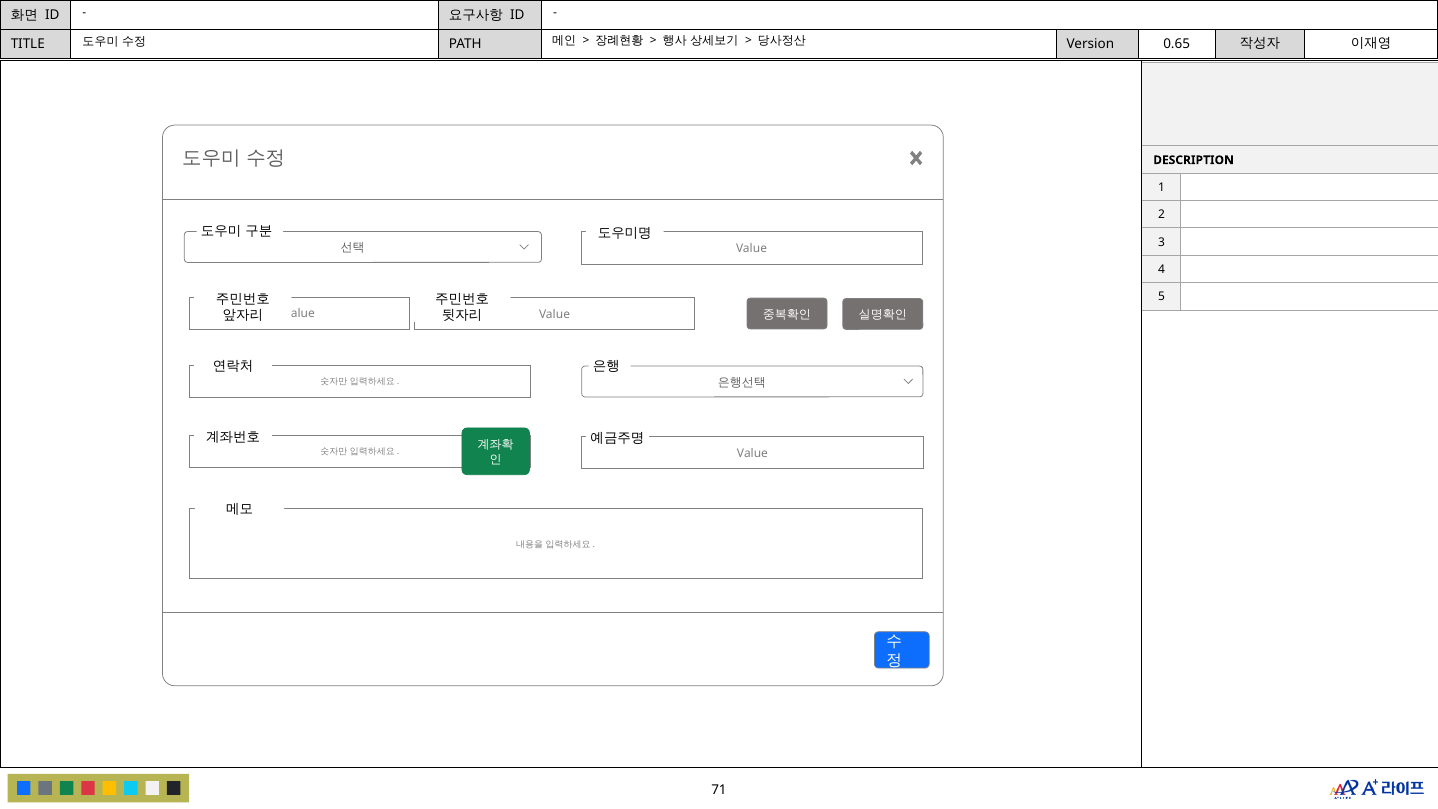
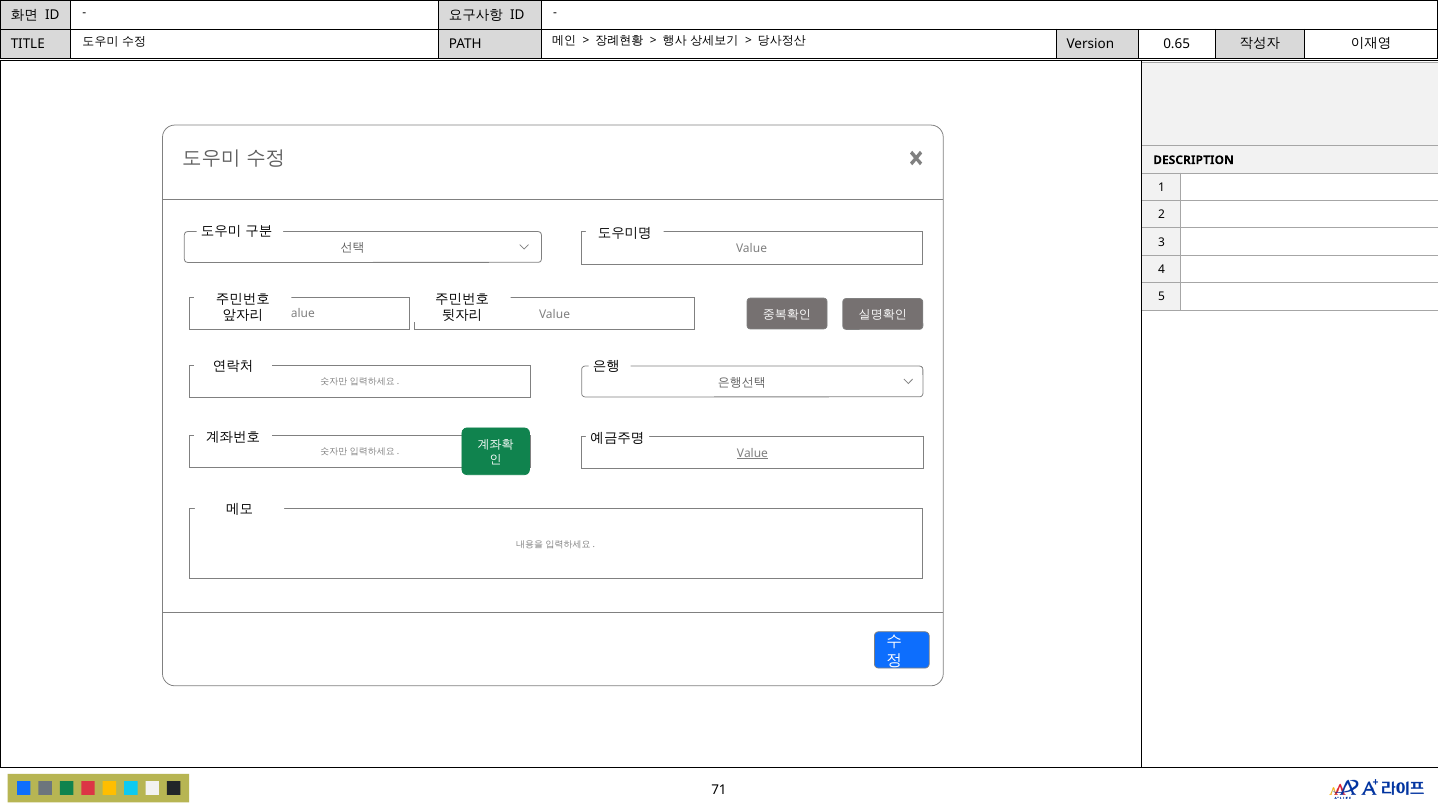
Value at (752, 453) underline: none -> present
